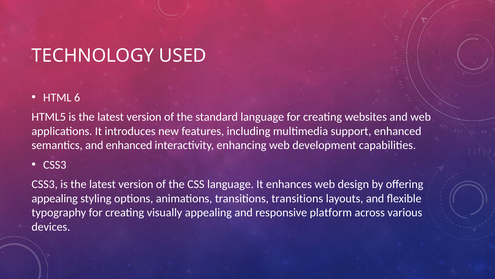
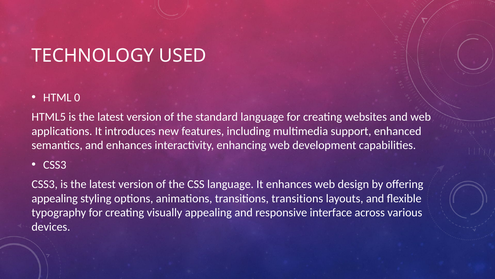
6: 6 -> 0
and enhanced: enhanced -> enhances
platform: platform -> interface
